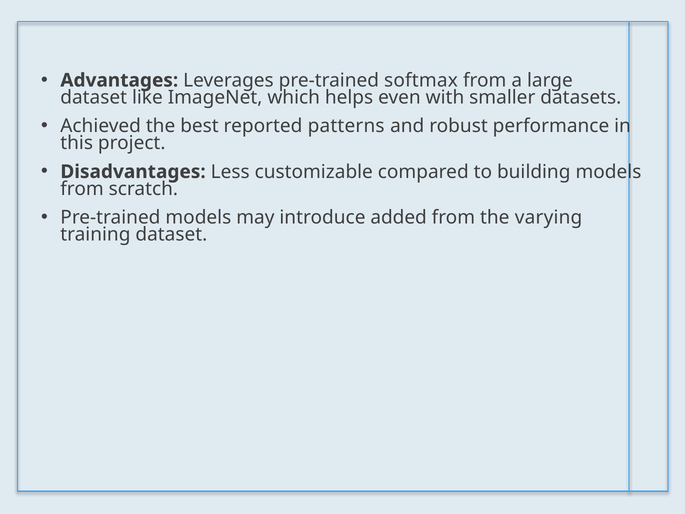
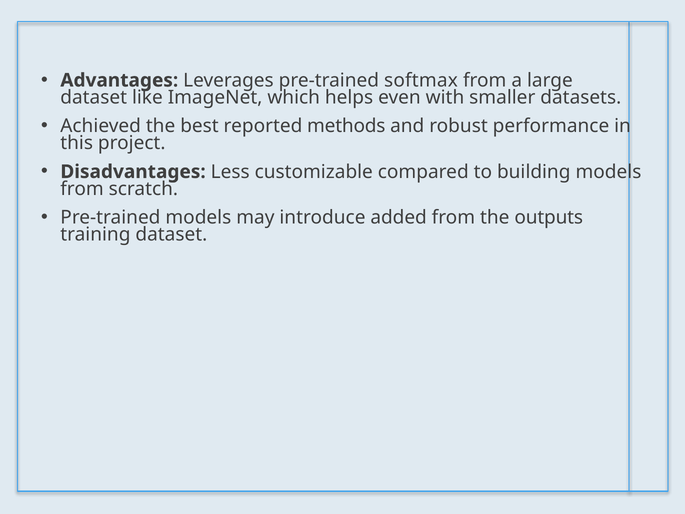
patterns: patterns -> methods
varying: varying -> outputs
